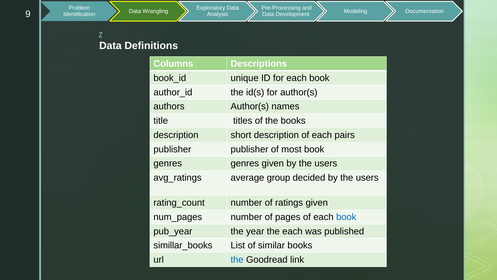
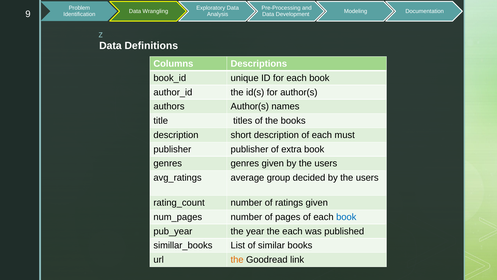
pairs: pairs -> must
most: most -> extra
the at (237, 259) colour: blue -> orange
